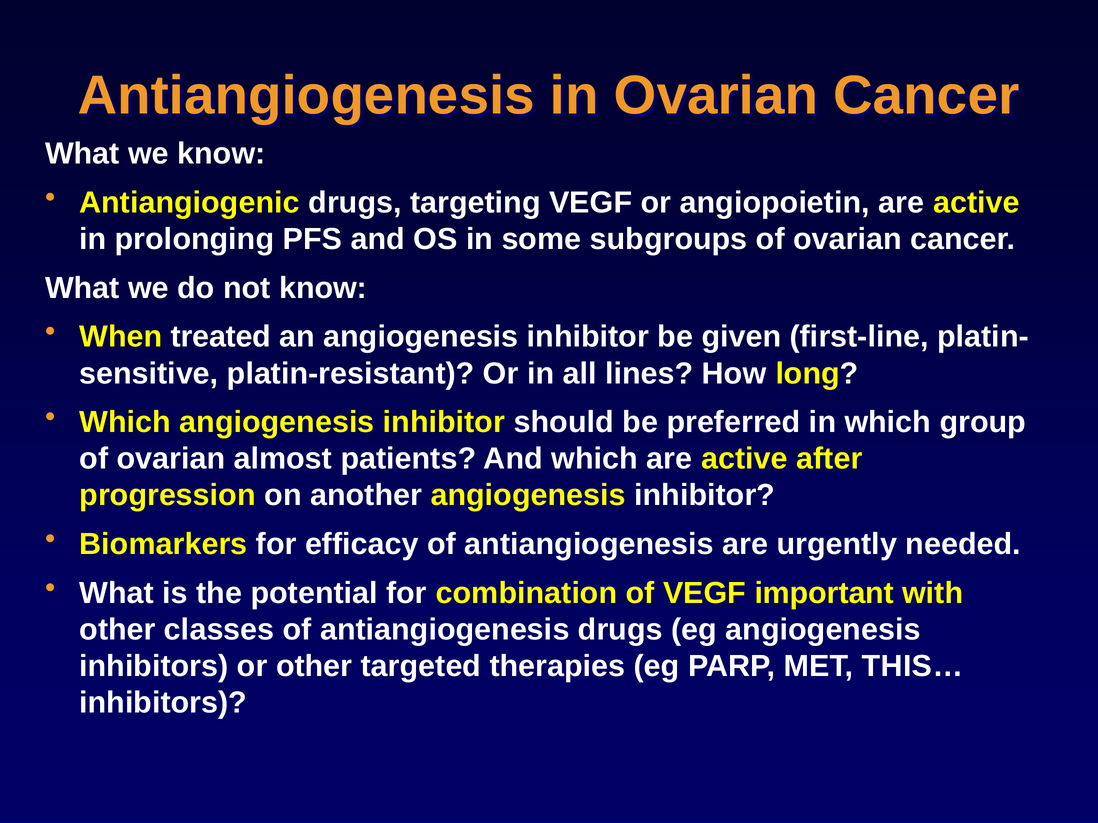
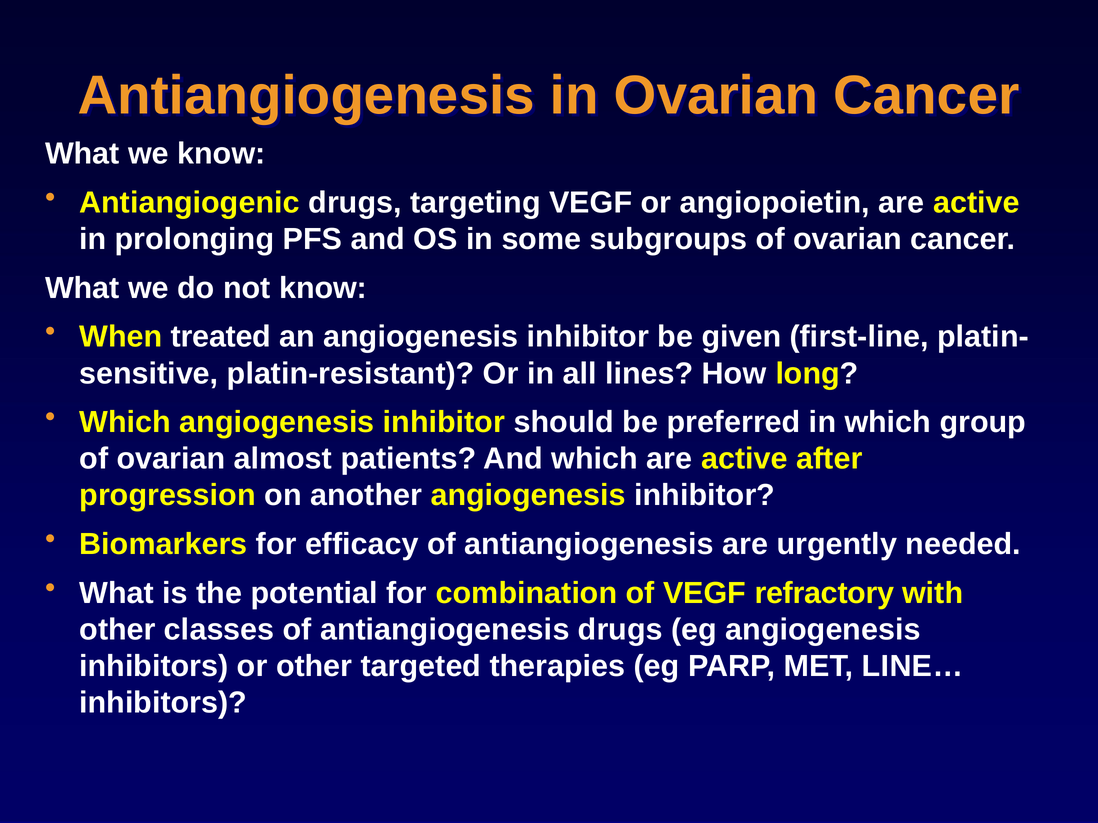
important: important -> refractory
THIS…: THIS… -> LINE…
